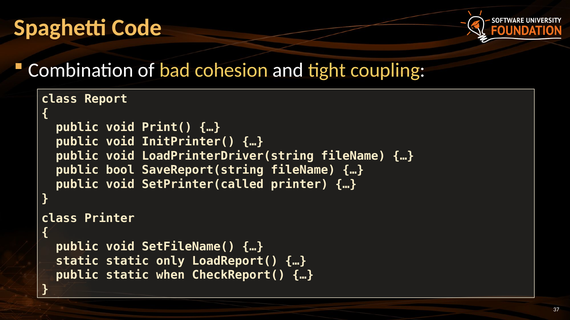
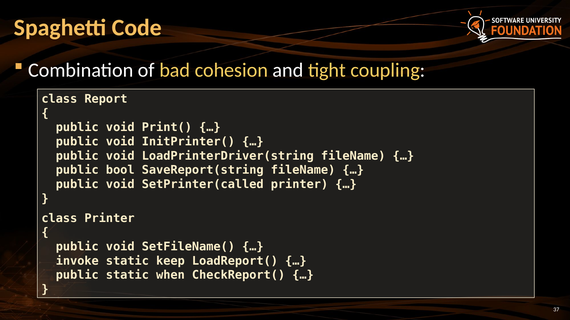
static at (77, 261): static -> invoke
only: only -> keep
